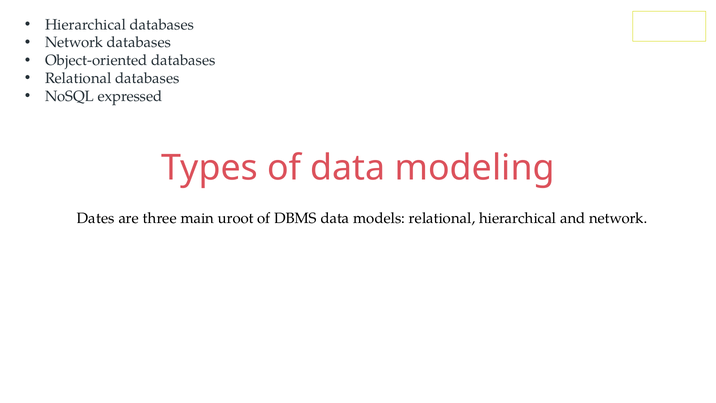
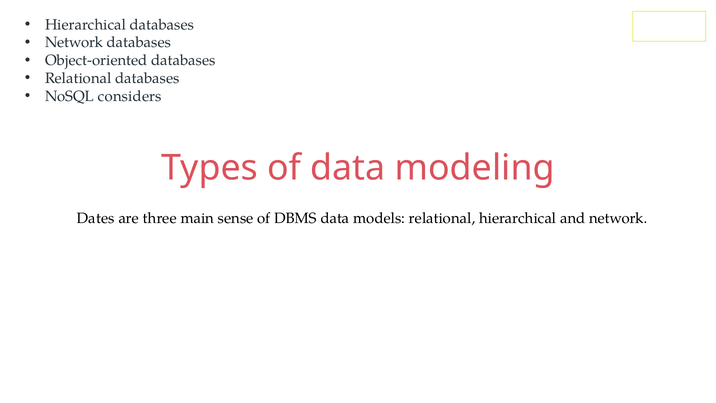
expressed: expressed -> considers
uroot: uroot -> sense
